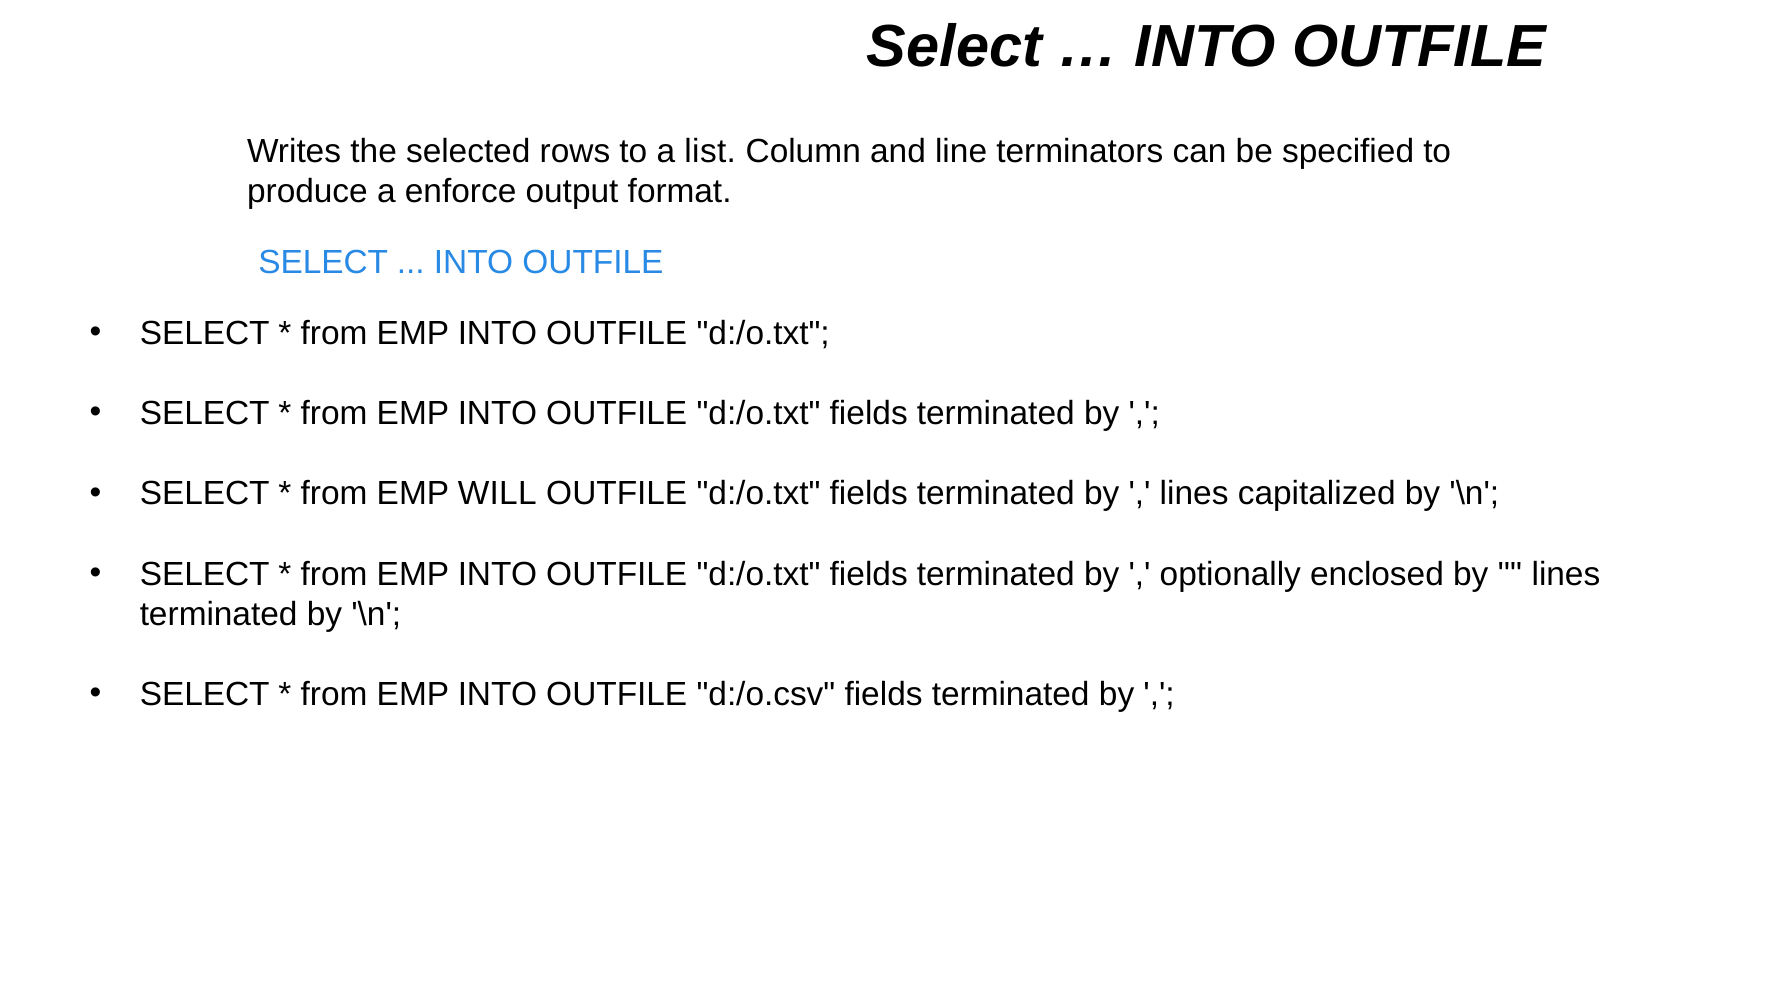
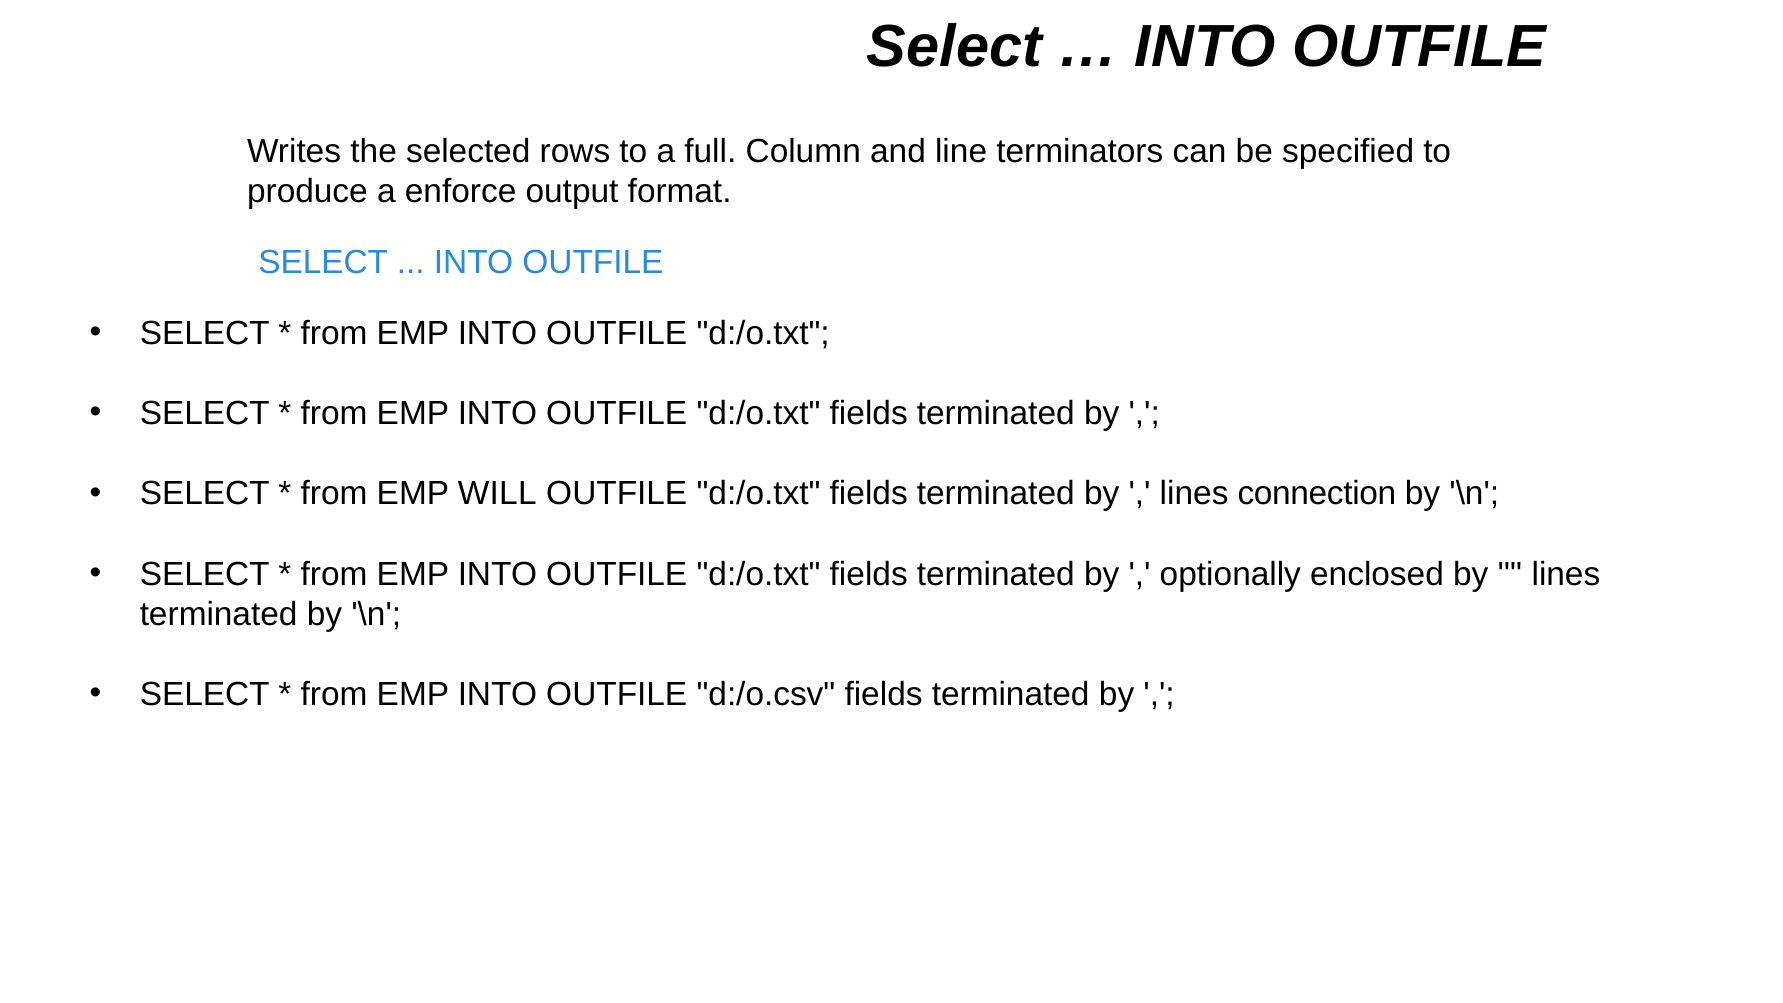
list: list -> full
capitalized: capitalized -> connection
